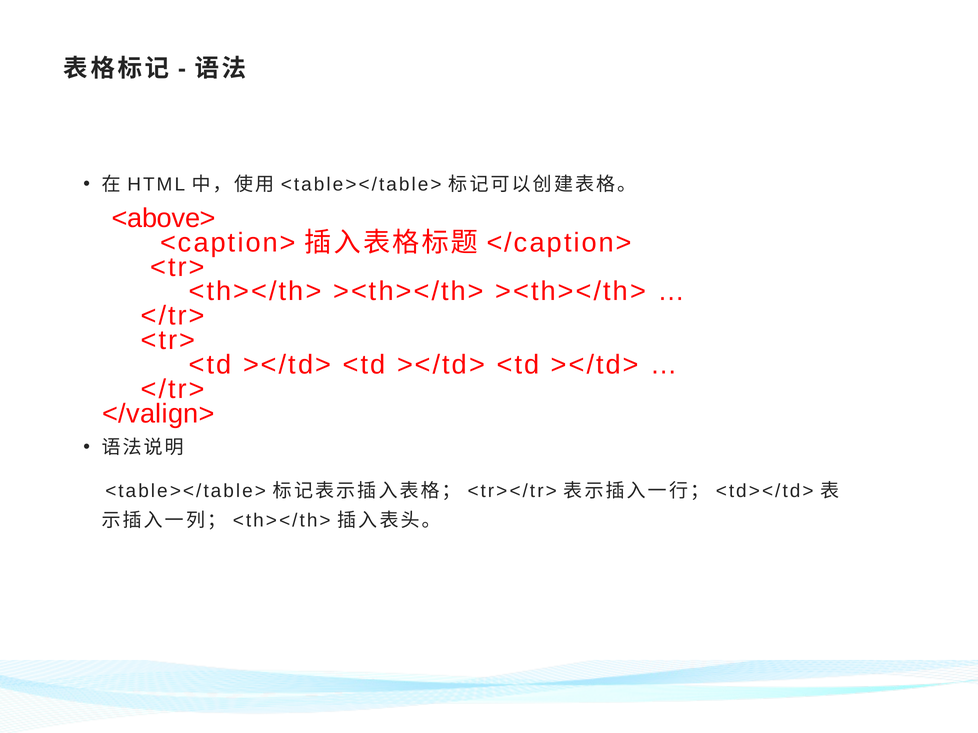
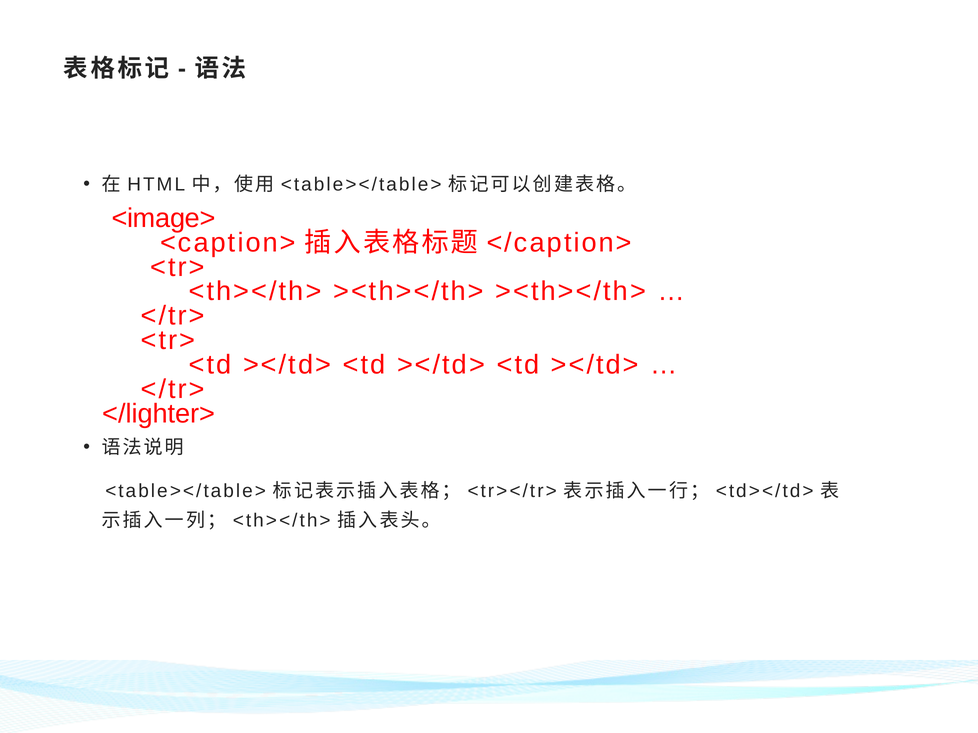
<above>: <above> -> <image>
</valign>: </valign> -> </lighter>
